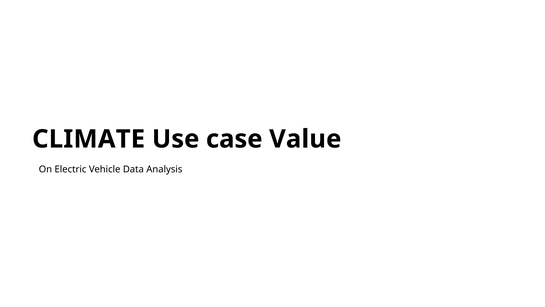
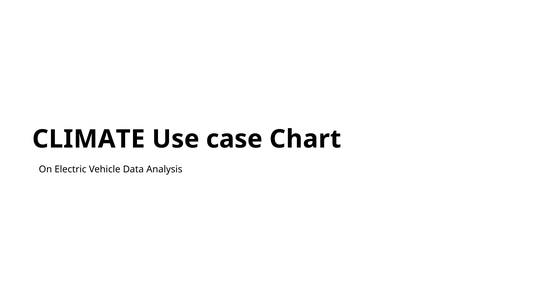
Value: Value -> Chart
